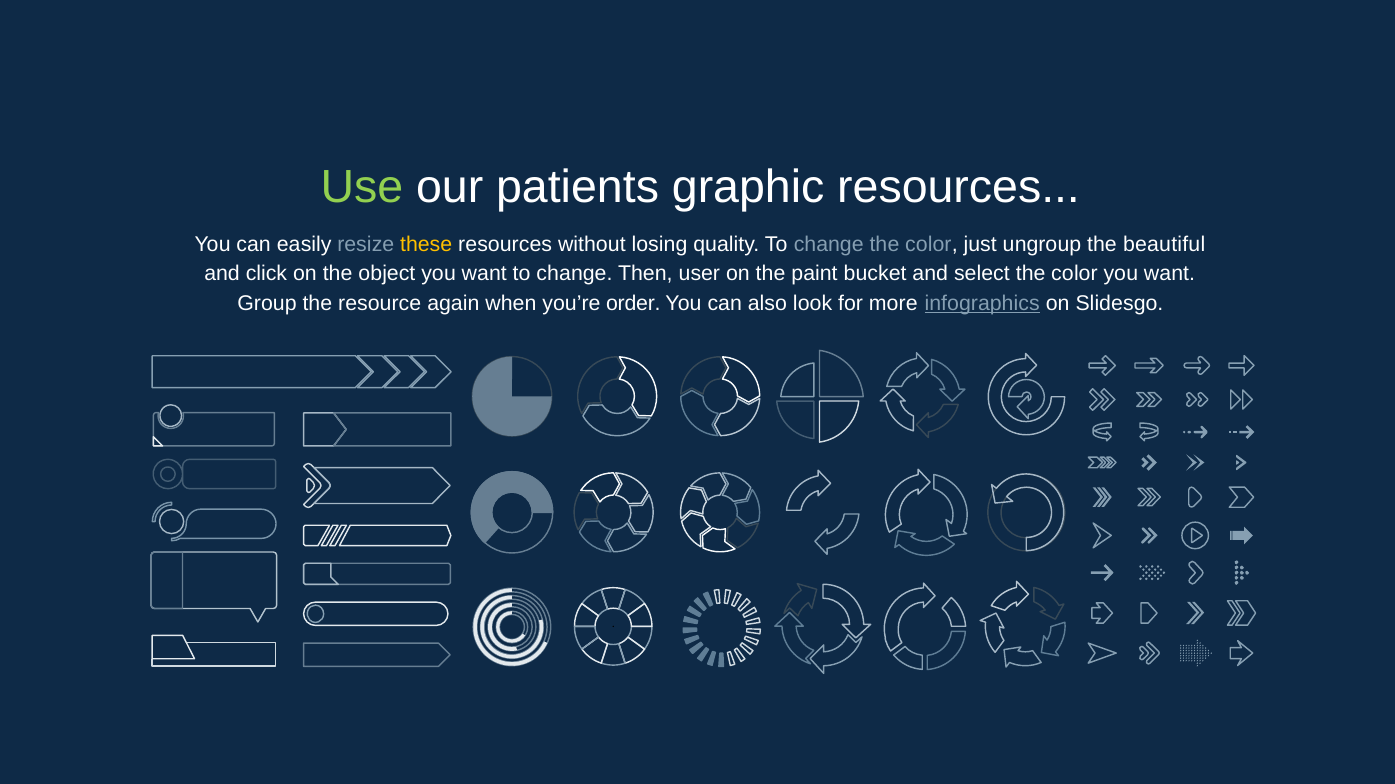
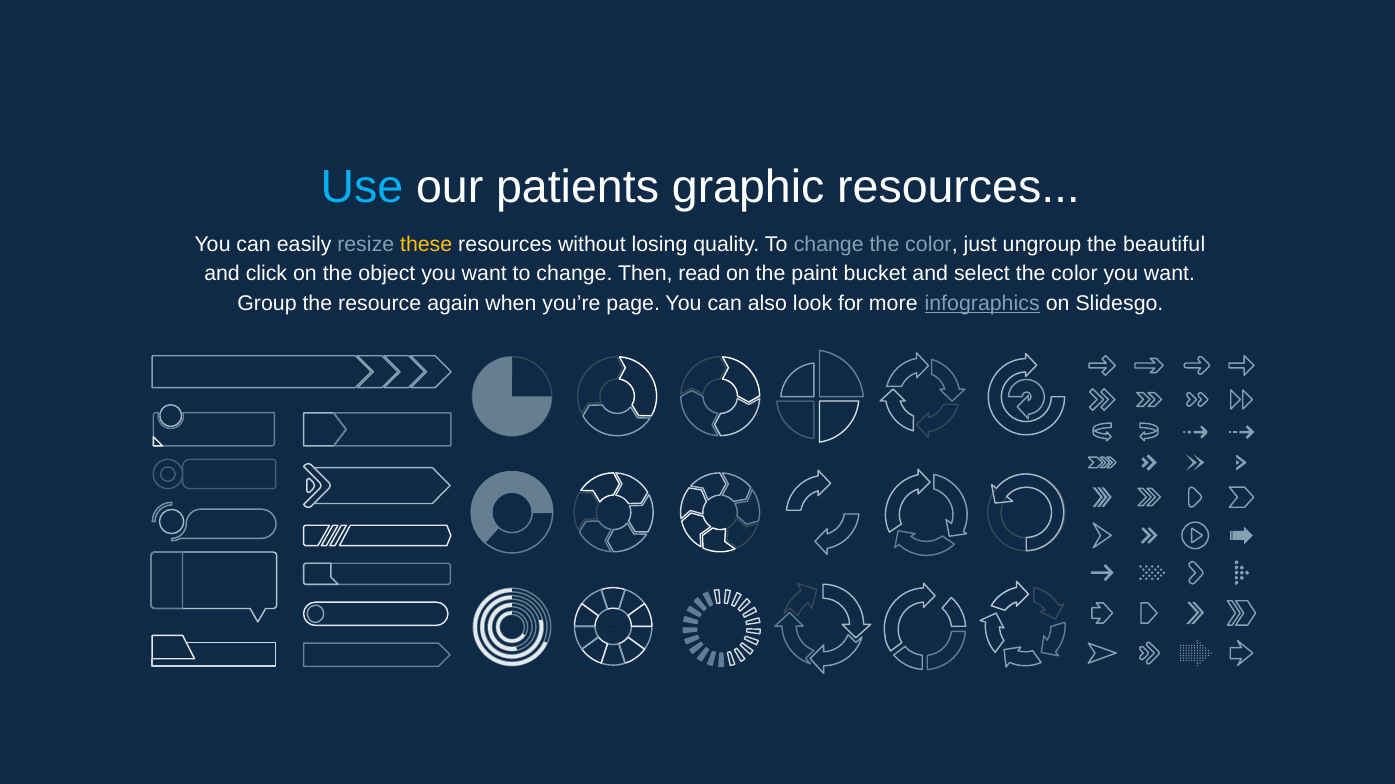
Use colour: light green -> light blue
user: user -> read
order: order -> page
